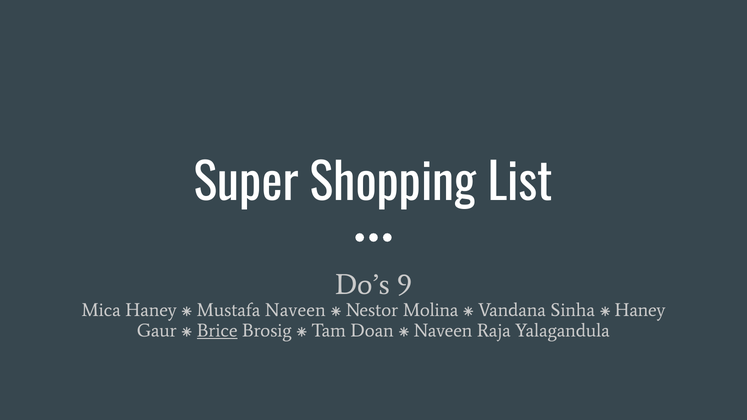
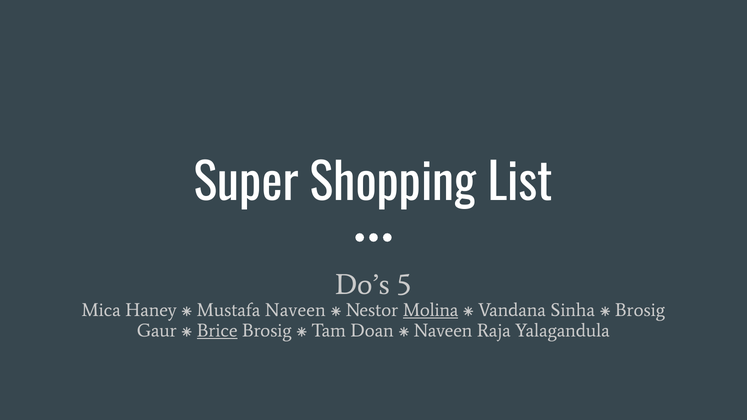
9: 9 -> 5
Molina underline: none -> present
Sinha Haney: Haney -> Brosig
